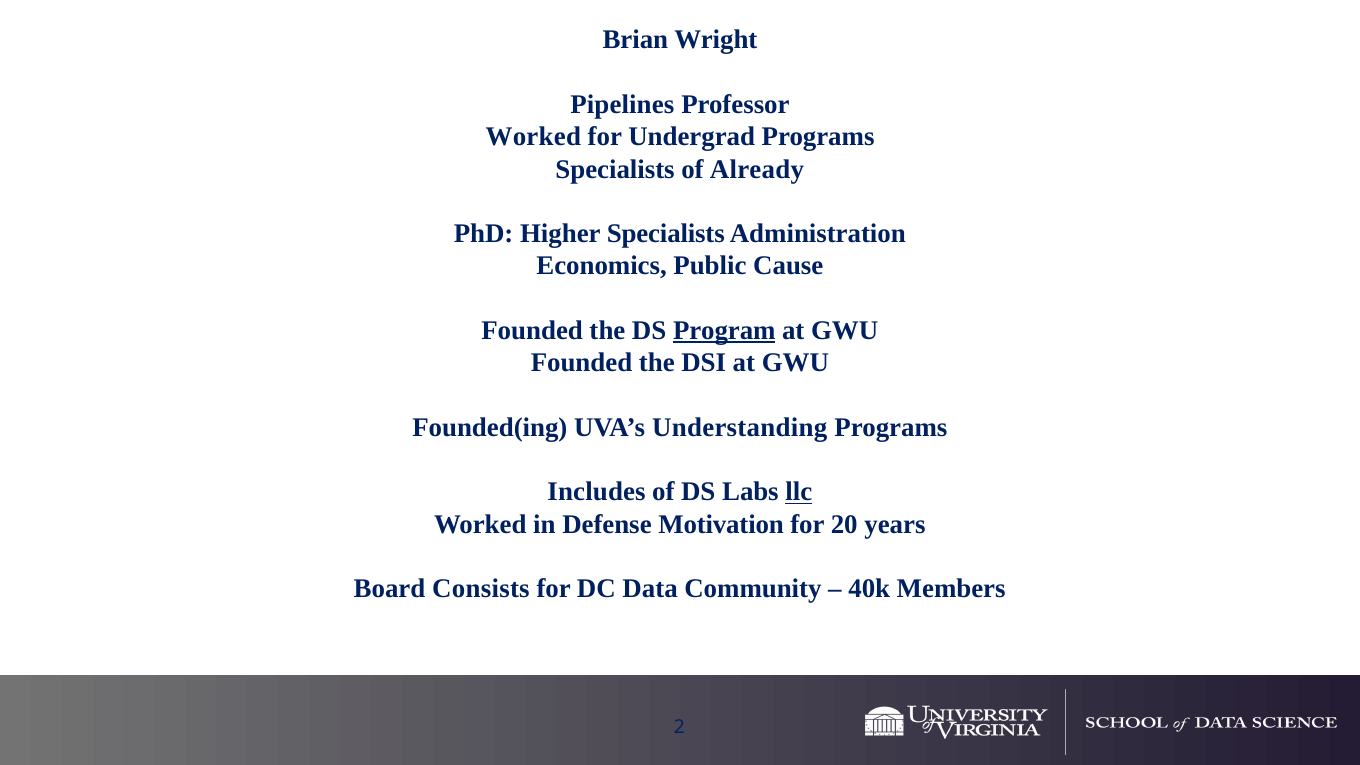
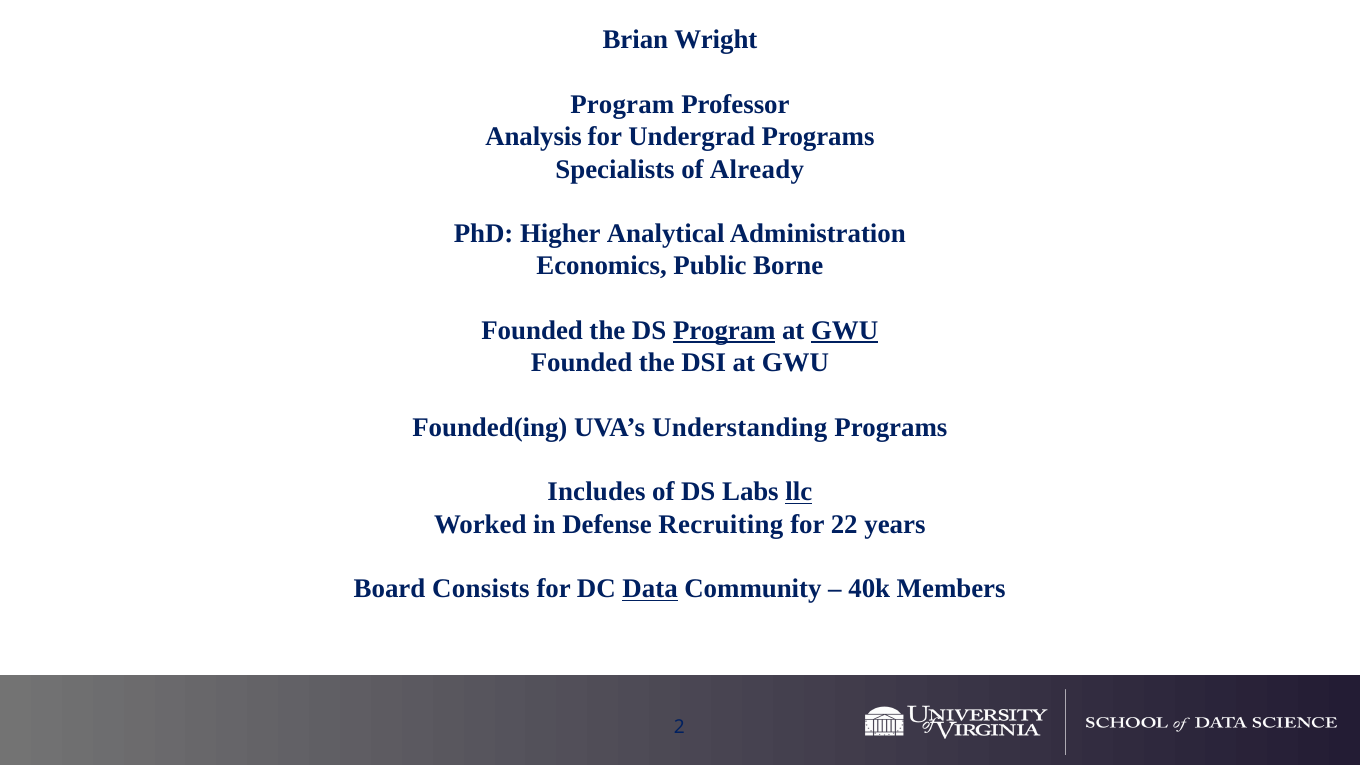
Pipelines at (622, 105): Pipelines -> Program
Worked at (533, 137): Worked -> Analysis
Higher Specialists: Specialists -> Analytical
Cause: Cause -> Borne
GWU at (845, 331) underline: none -> present
Motivation: Motivation -> Recruiting
20: 20 -> 22
Data underline: none -> present
